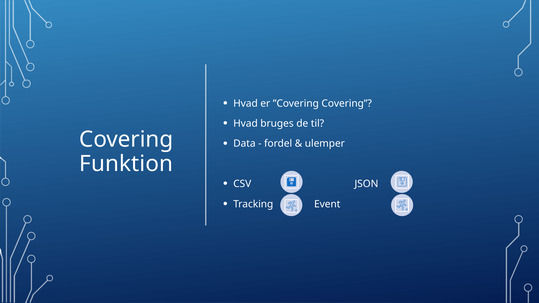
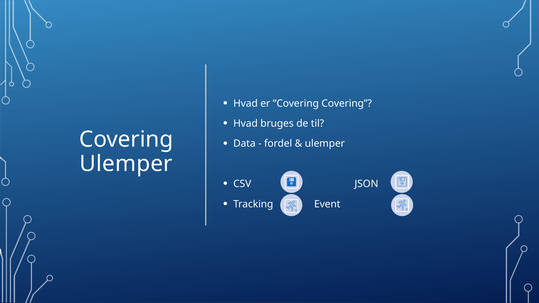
Funktion at (126, 164): Funktion -> Ulemper
